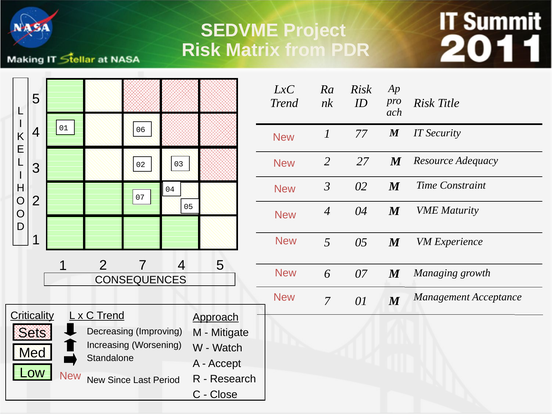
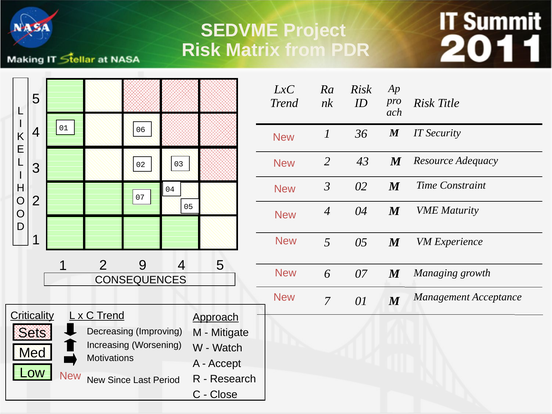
77: 77 -> 36
27: 27 -> 43
2 7: 7 -> 9
Standalone: Standalone -> Motivations
